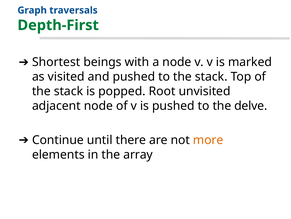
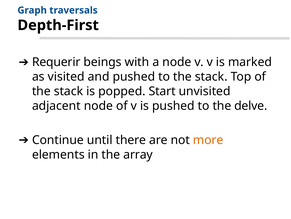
Depth-First colour: green -> black
Shortest: Shortest -> Requerir
Root: Root -> Start
